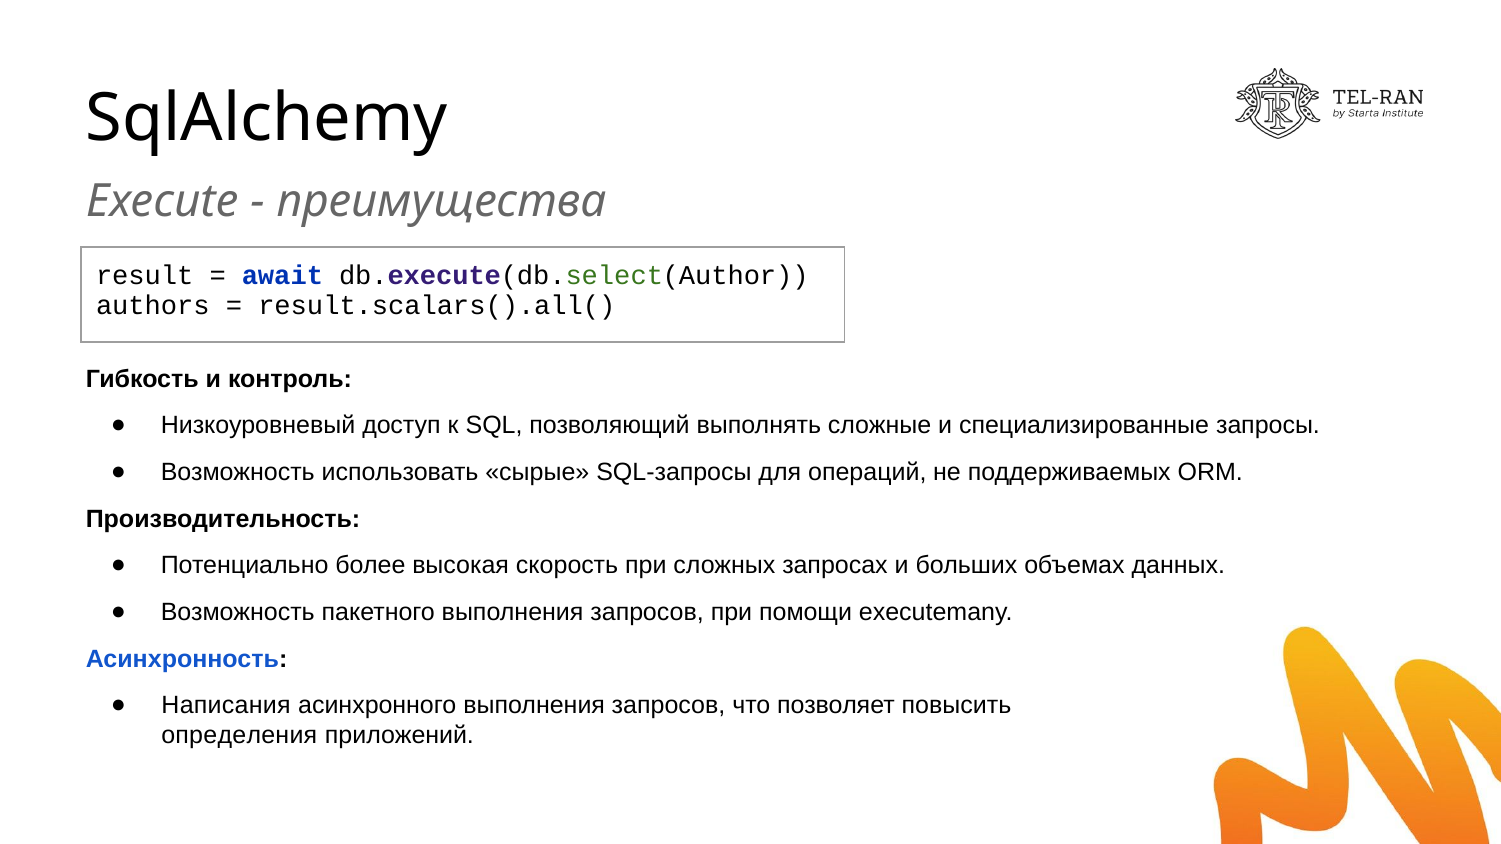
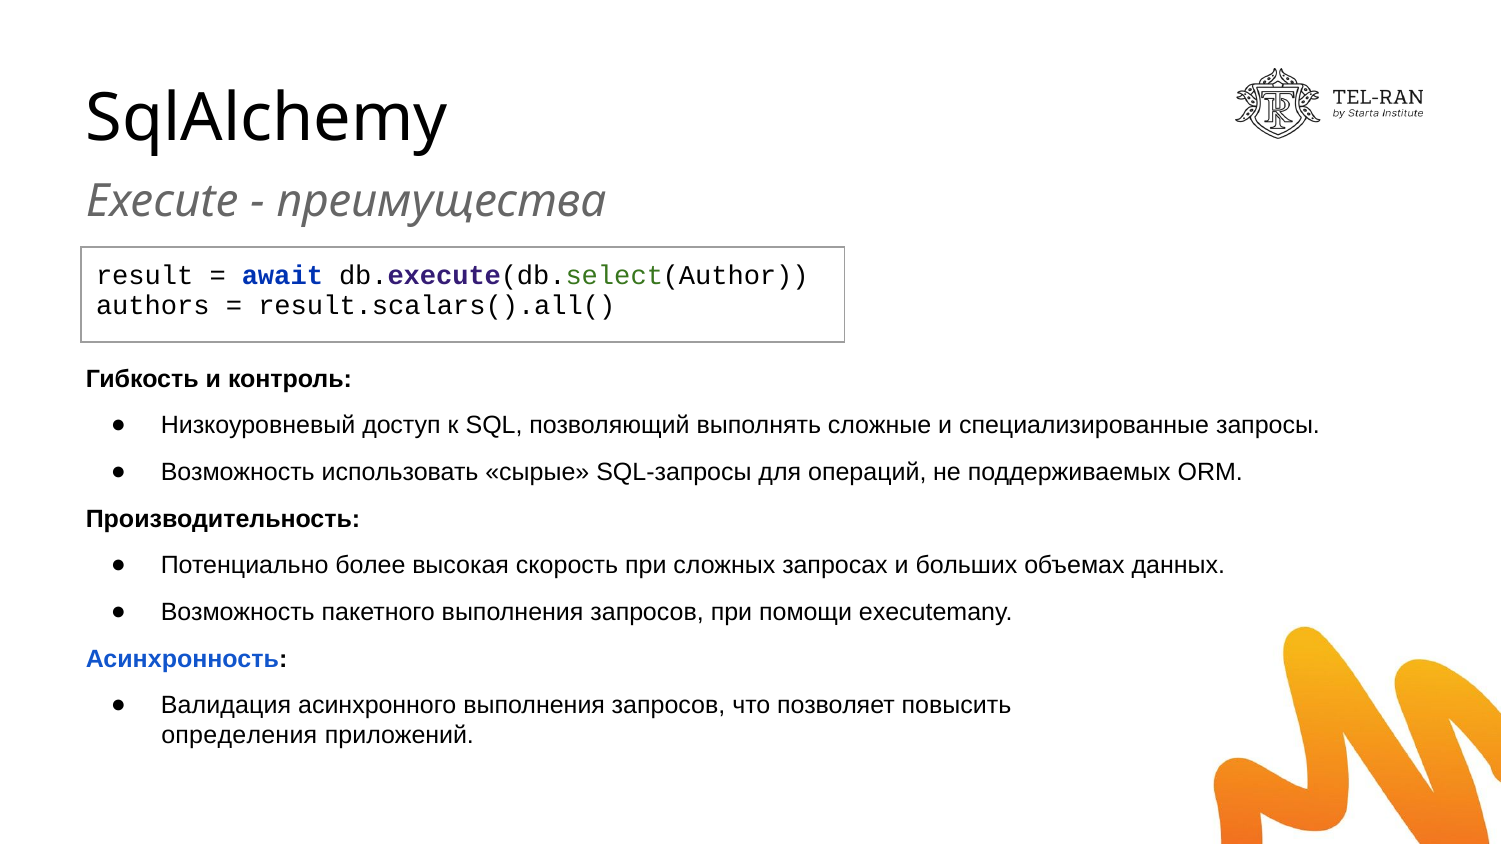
Написания: Написания -> Валидация
